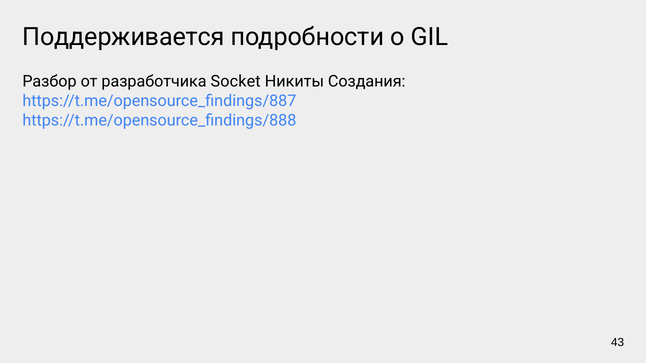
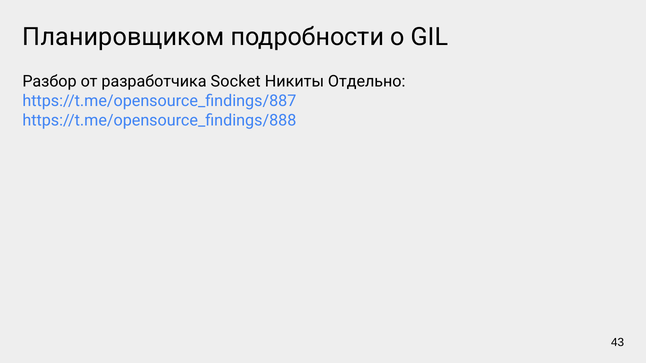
Поддерживается: Поддерживается -> Планировщиком
Создания: Создания -> Отдельно
